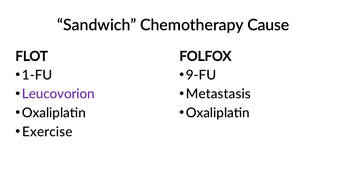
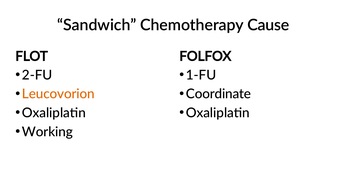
1-FU: 1-FU -> 2-FU
9-FU: 9-FU -> 1-FU
Leucovorion colour: purple -> orange
Metastasis: Metastasis -> Coordinate
Exercise: Exercise -> Working
